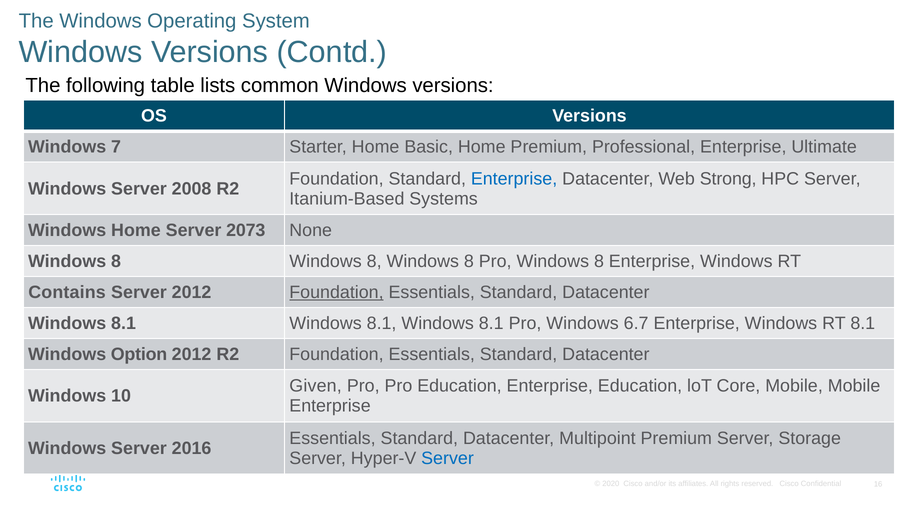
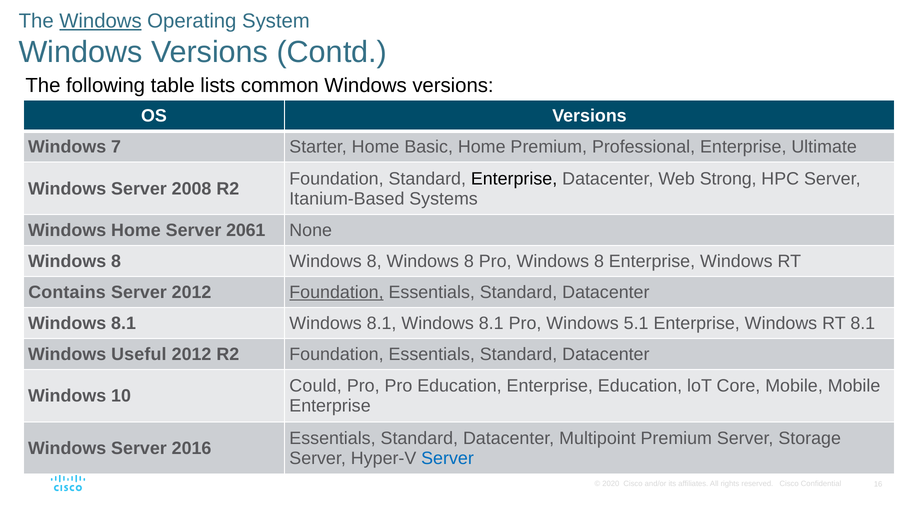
Windows at (101, 21) underline: none -> present
Enterprise at (514, 179) colour: blue -> black
2073: 2073 -> 2061
6.7: 6.7 -> 5.1
Option: Option -> Useful
Given: Given -> Could
